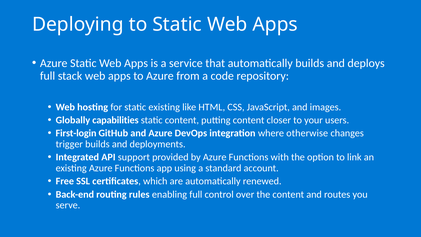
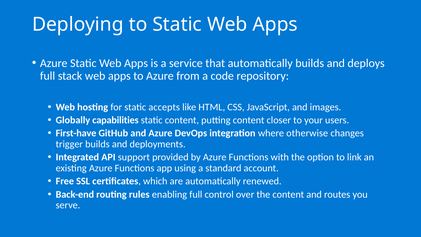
static existing: existing -> accepts
First-login: First-login -> First-have
